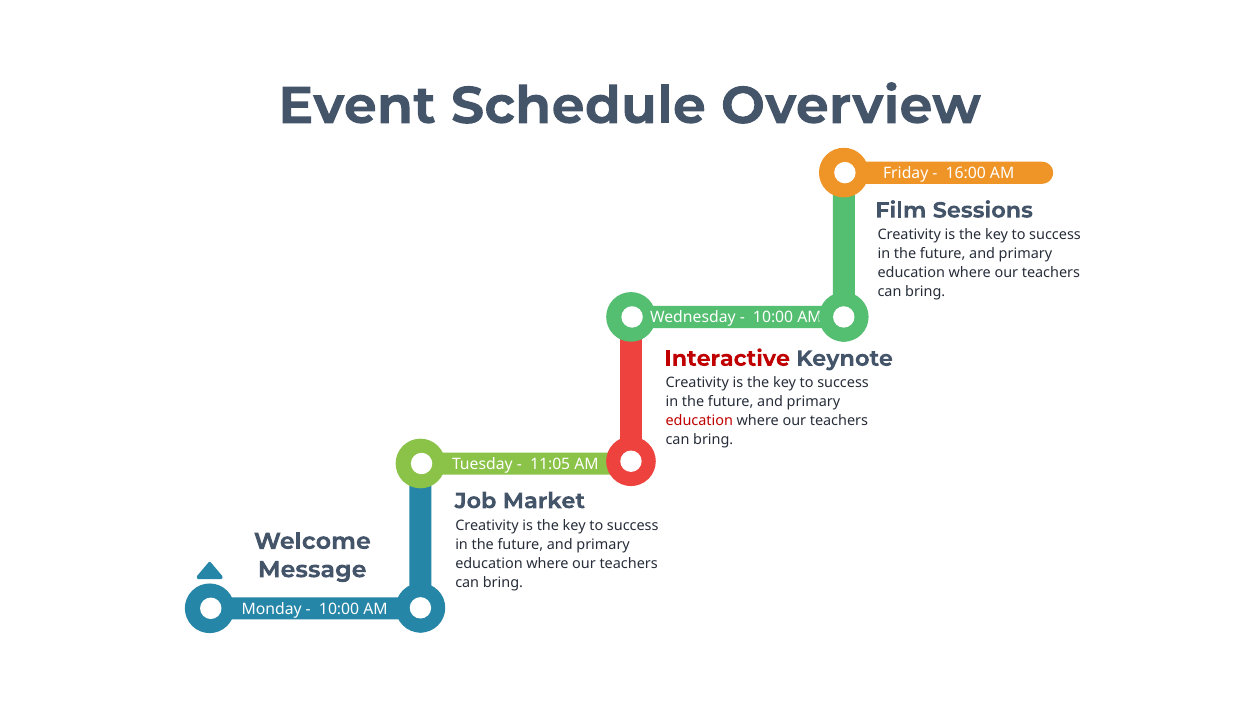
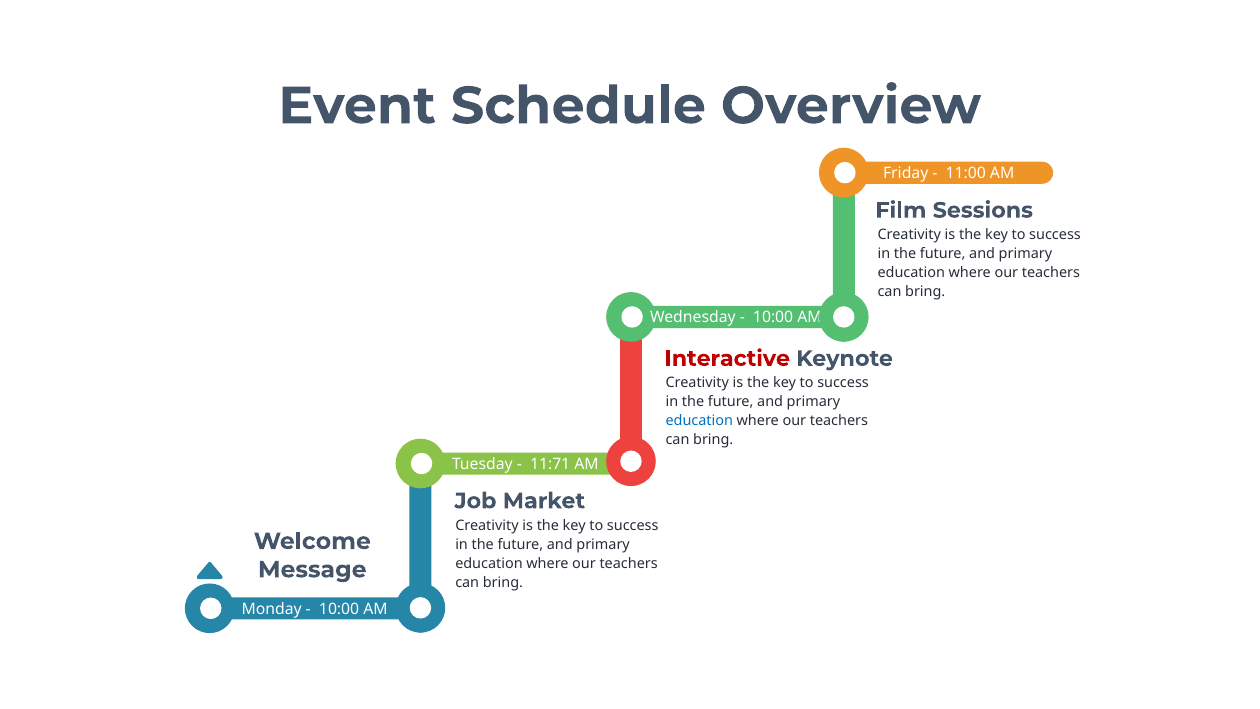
16:00: 16:00 -> 11:00
education at (699, 421) colour: red -> blue
11:05: 11:05 -> 11:71
